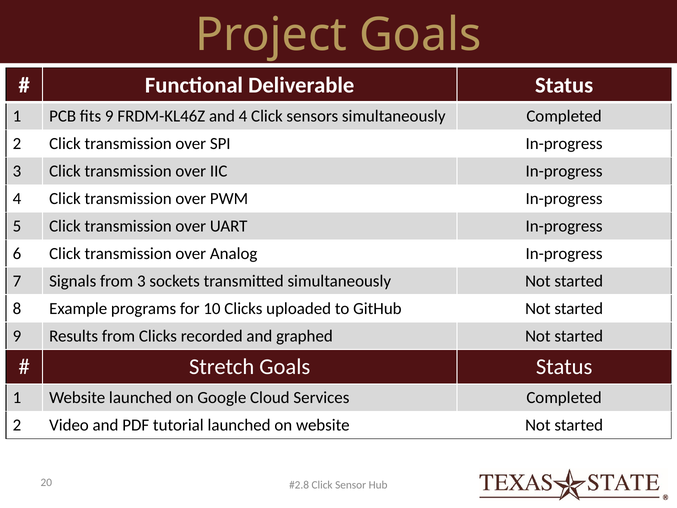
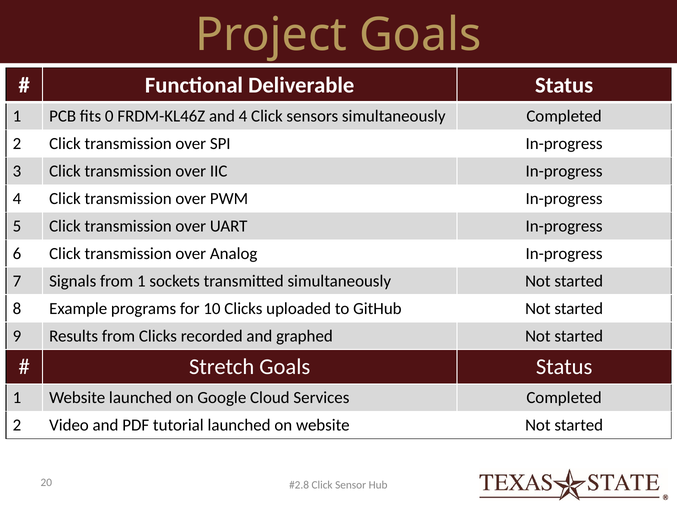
fits 9: 9 -> 0
from 3: 3 -> 1
